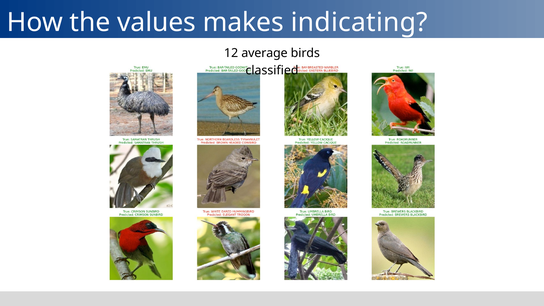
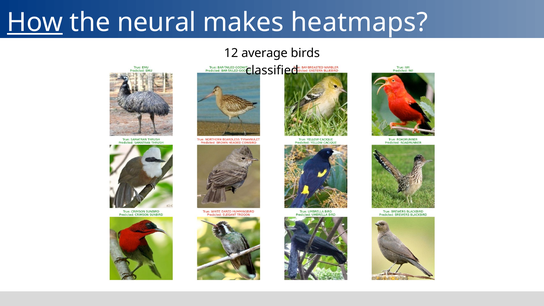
How underline: none -> present
values: values -> neural
indicating: indicating -> heatmaps
